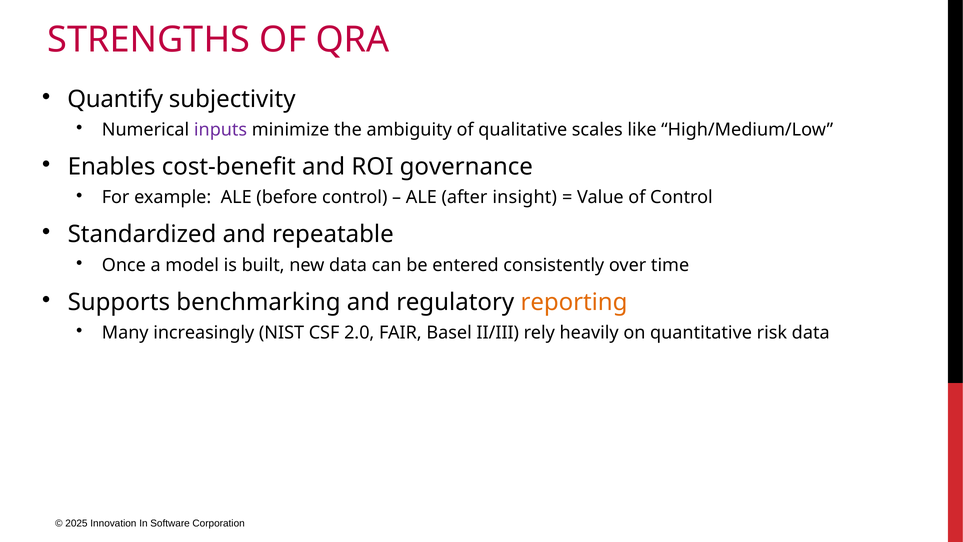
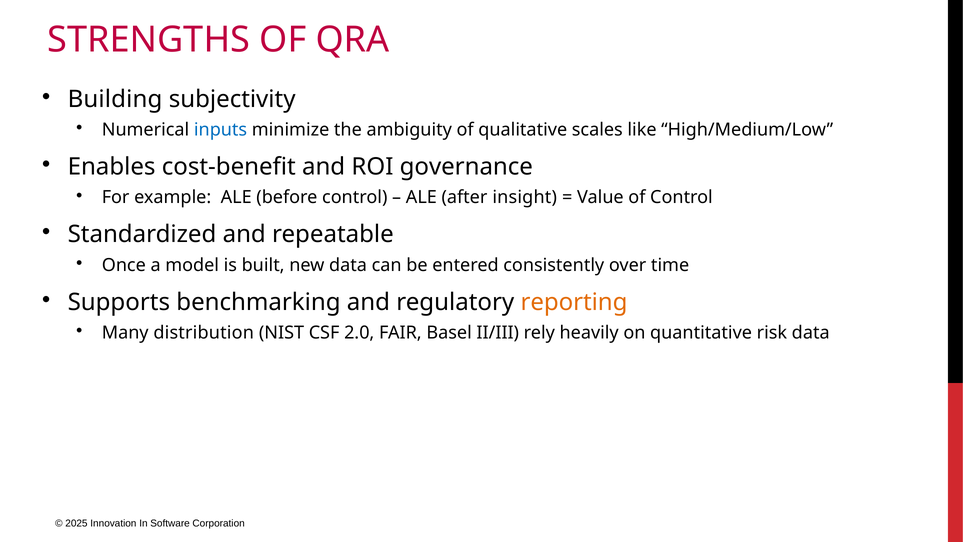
Quantify: Quantify -> Building
inputs colour: purple -> blue
increasingly: increasingly -> distribution
